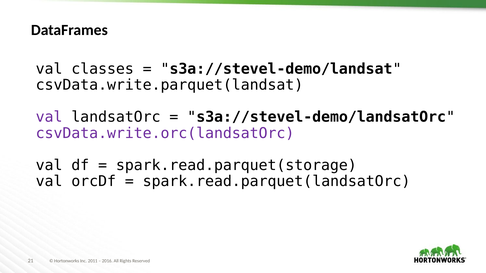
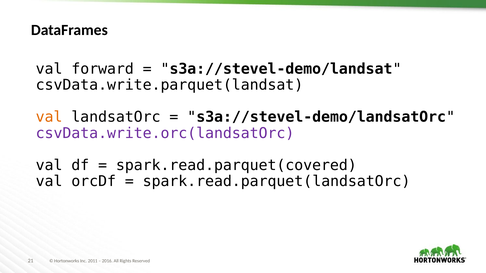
classes: classes -> forward
val at (49, 117) colour: purple -> orange
spark.read.parquet(storage: spark.read.parquet(storage -> spark.read.parquet(covered
